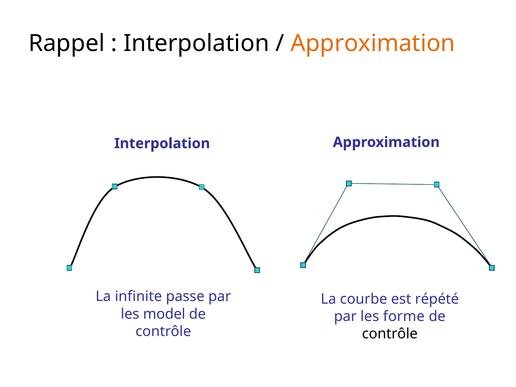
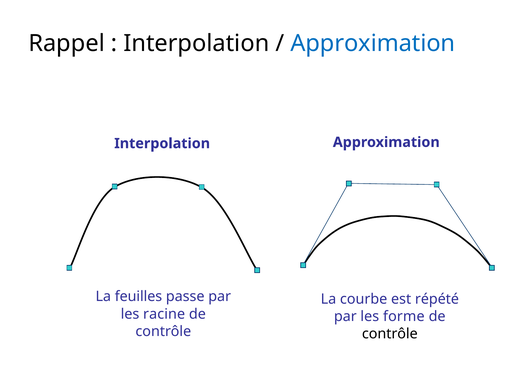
Approximation at (373, 43) colour: orange -> blue
infinite: infinite -> feuilles
model: model -> racine
